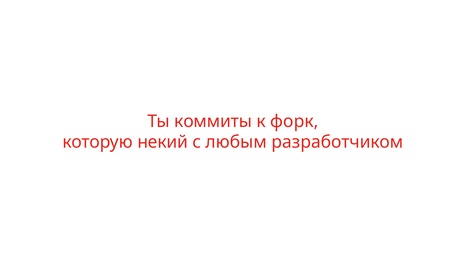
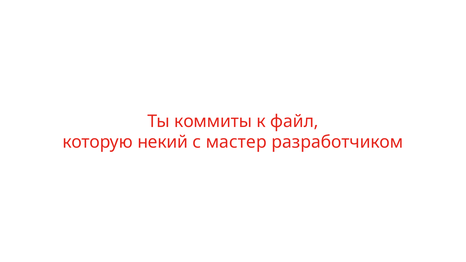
форк: форк -> файл
любым: любым -> мастер
